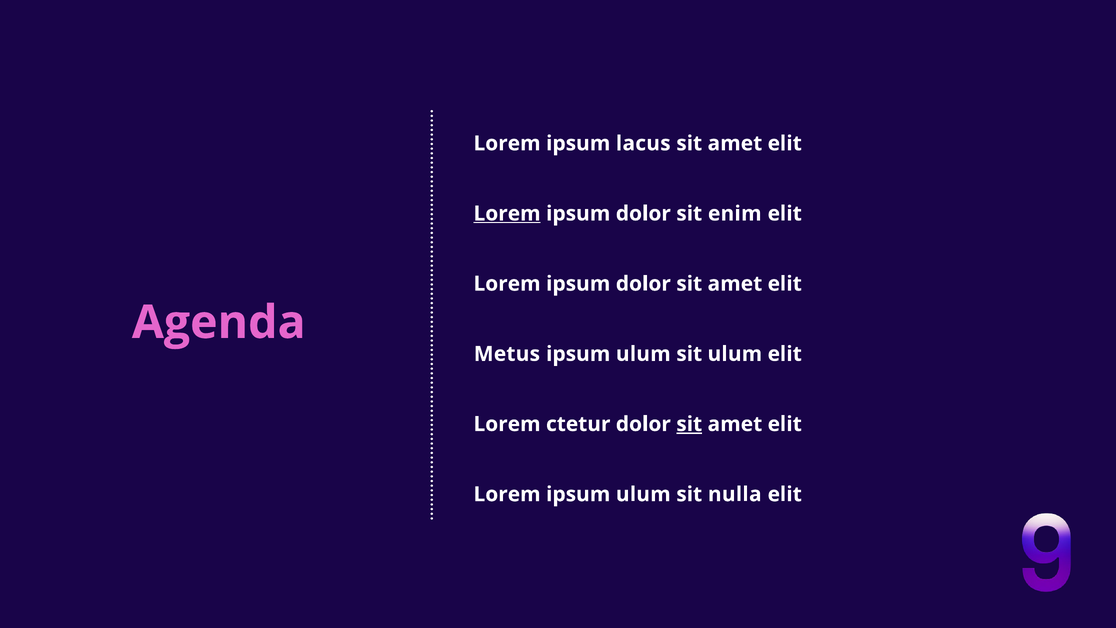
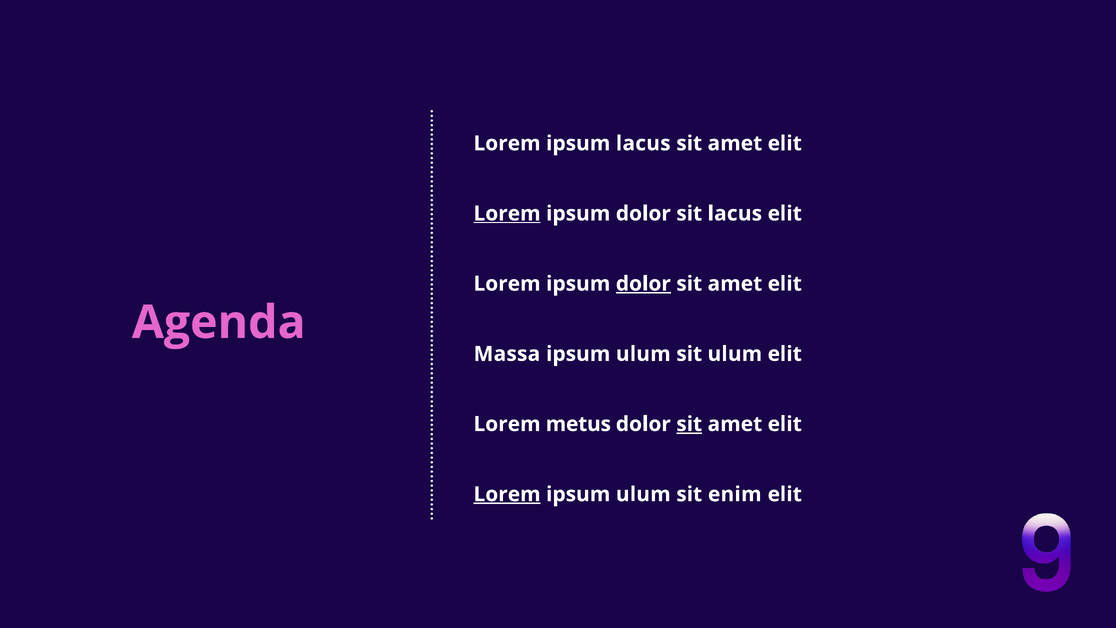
sit enim: enim -> lacus
dolor at (643, 284) underline: none -> present
Metus: Metus -> Massa
ctetur: ctetur -> metus
Lorem at (507, 494) underline: none -> present
nulla: nulla -> enim
